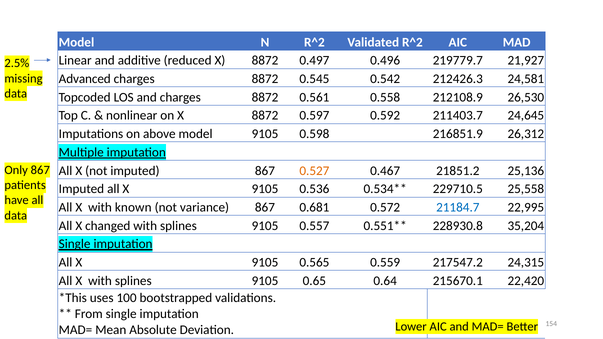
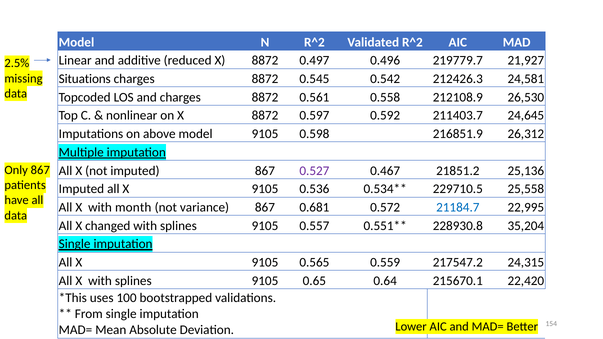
Advanced: Advanced -> Situations
0.527 colour: orange -> purple
known: known -> month
